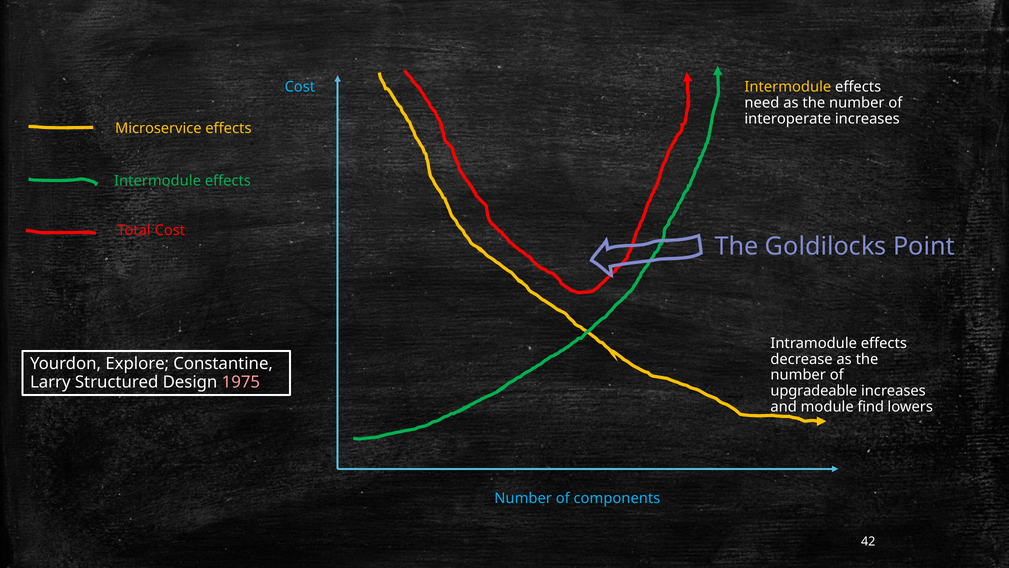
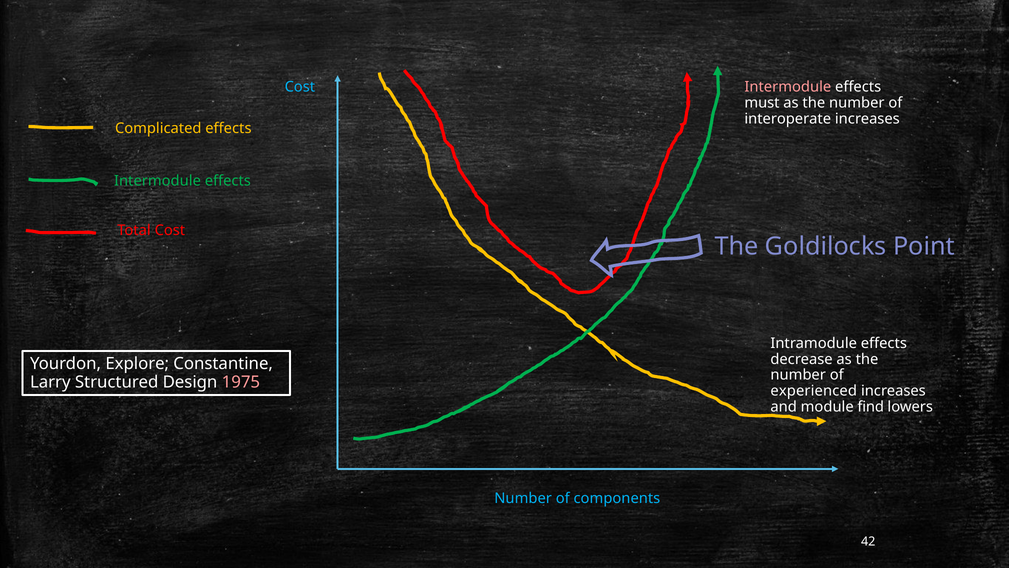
Intermodule at (788, 87) colour: yellow -> pink
need: need -> must
Microservice: Microservice -> Complicated
upgradeable: upgradeable -> experienced
